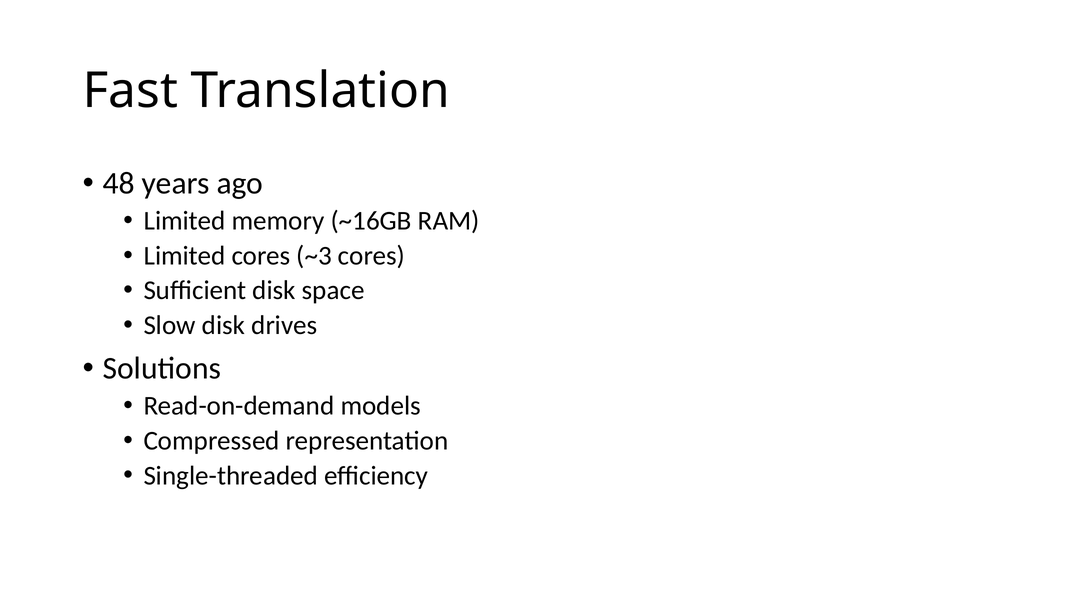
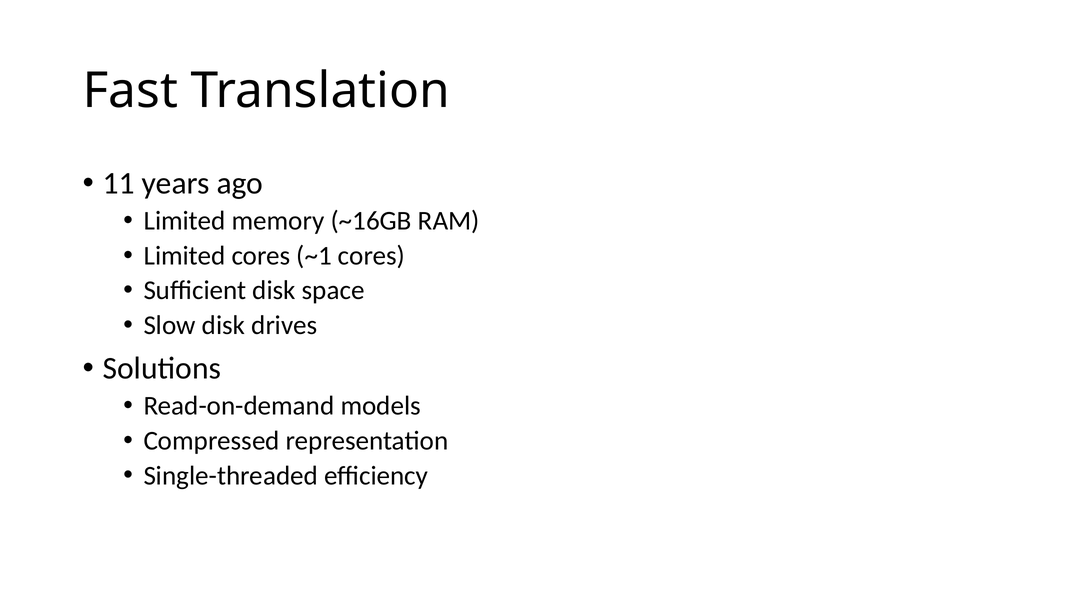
48: 48 -> 11
~3: ~3 -> ~1
